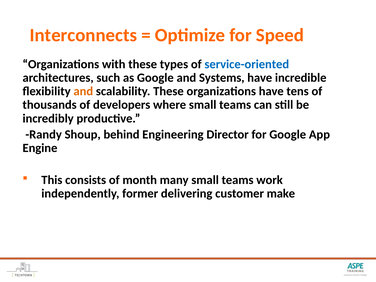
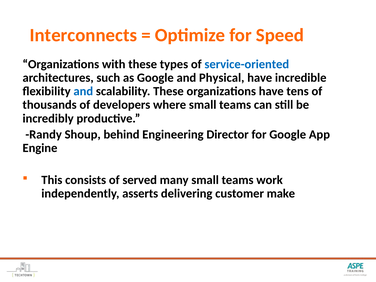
Systems: Systems -> Physical
and at (83, 91) colour: orange -> blue
month: month -> served
former: former -> asserts
